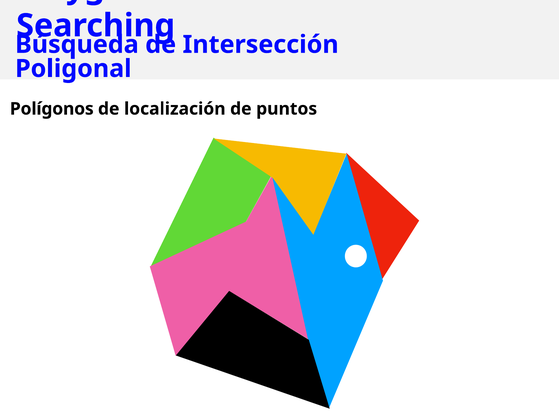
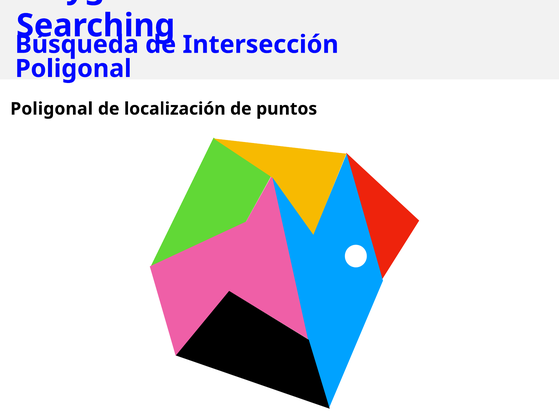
Polígonos at (52, 109): Polígonos -> Poligonal
